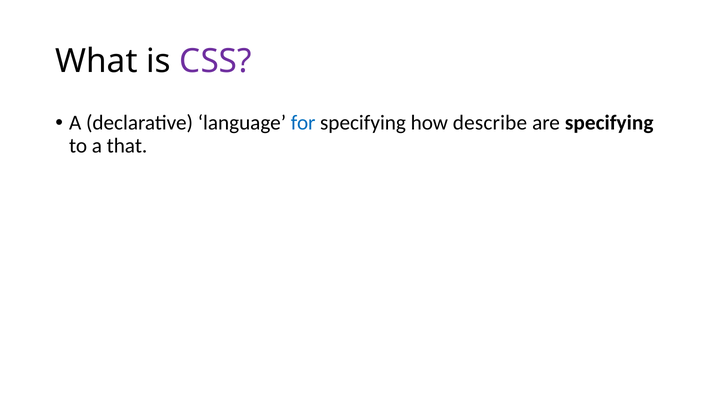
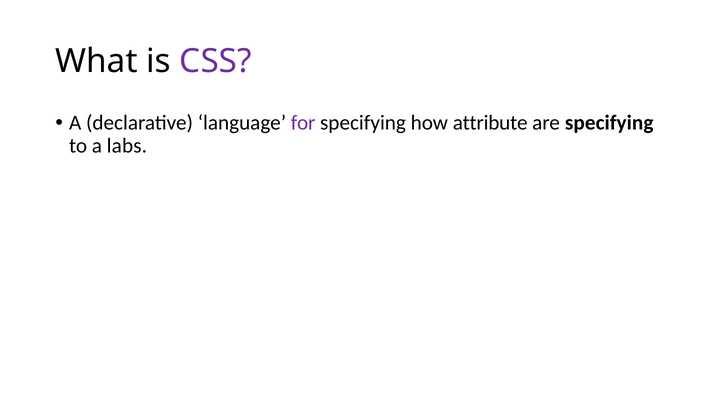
for colour: blue -> purple
describe: describe -> attribute
that: that -> labs
